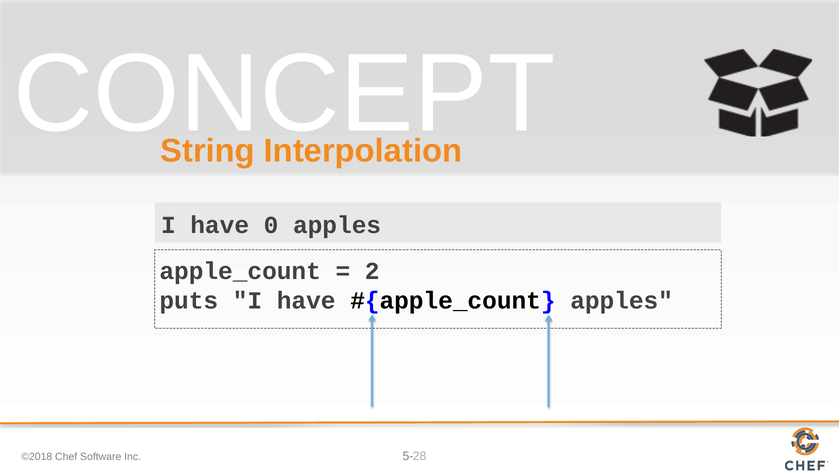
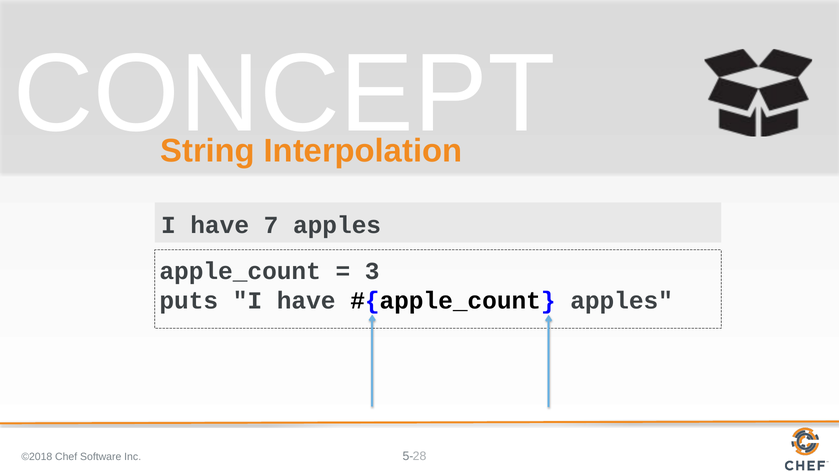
0: 0 -> 7
2: 2 -> 3
